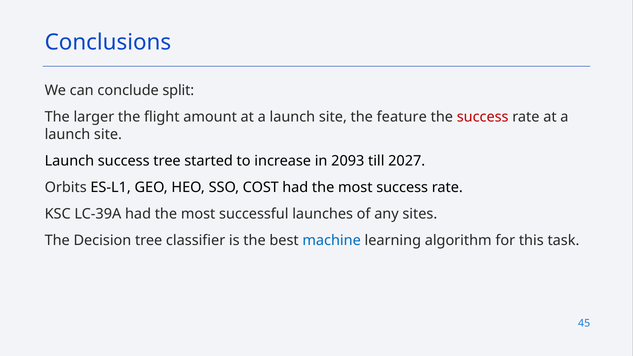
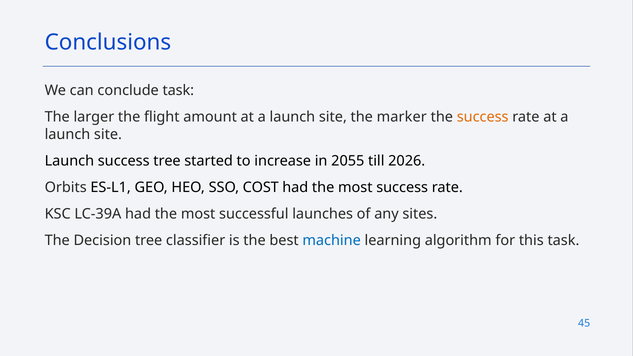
conclude split: split -> task
feature: feature -> marker
success at (483, 117) colour: red -> orange
2093: 2093 -> 2055
2027: 2027 -> 2026
